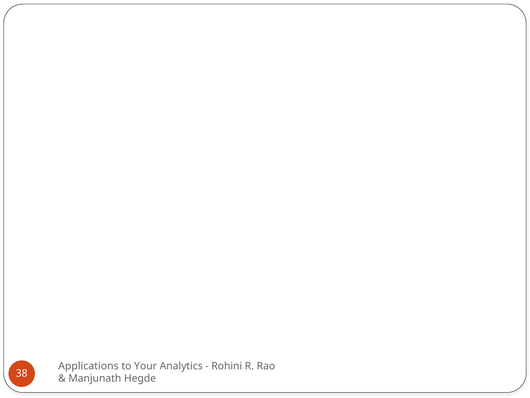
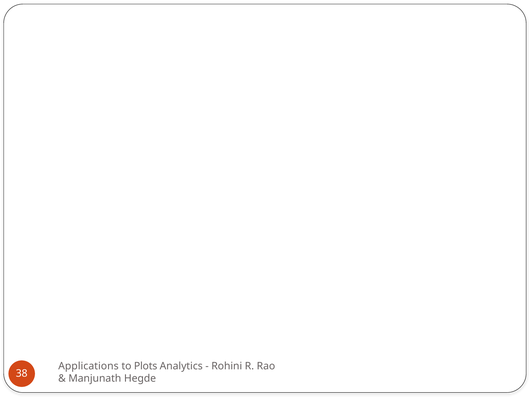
Your: Your -> Plots
